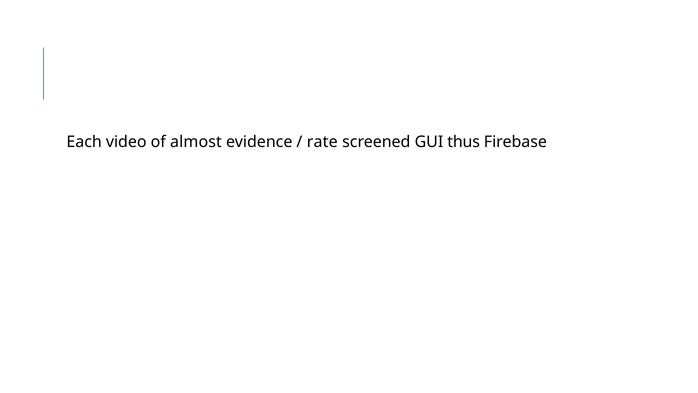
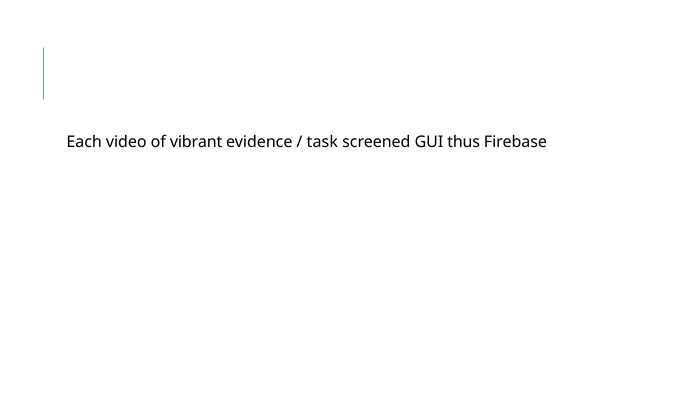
almost: almost -> vibrant
rate: rate -> task
